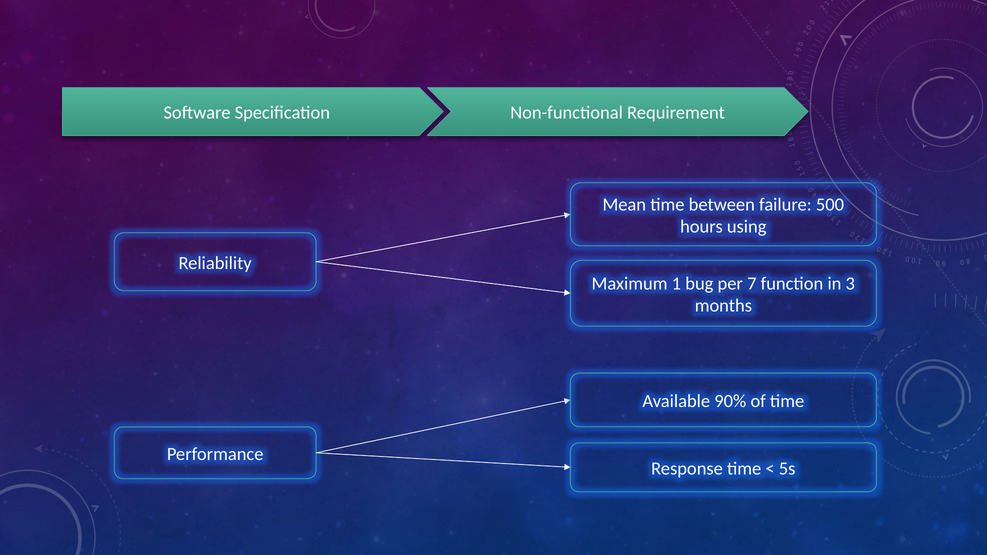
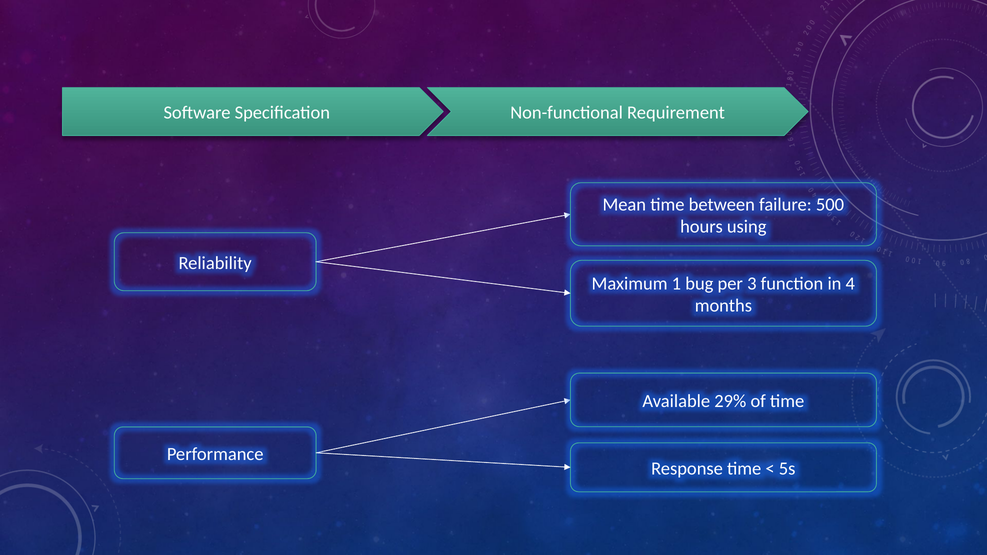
7: 7 -> 3
3: 3 -> 4
90%: 90% -> 29%
